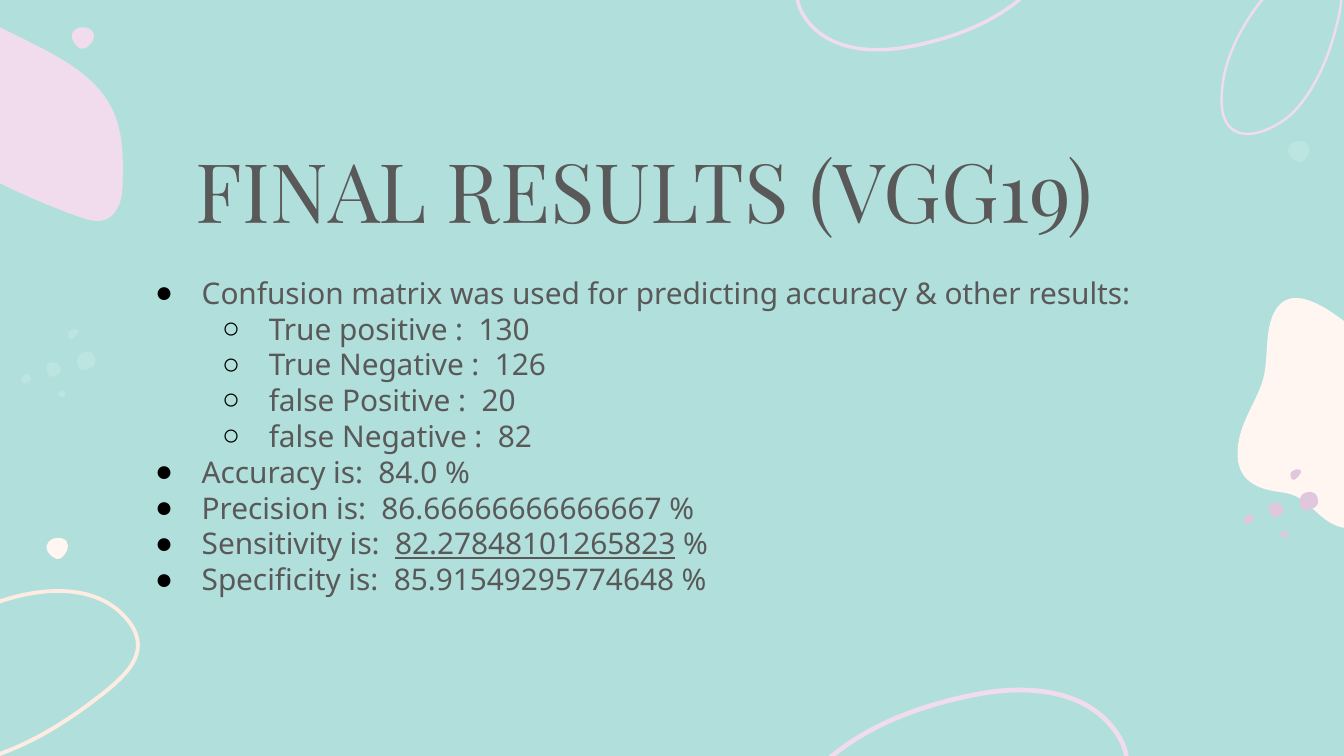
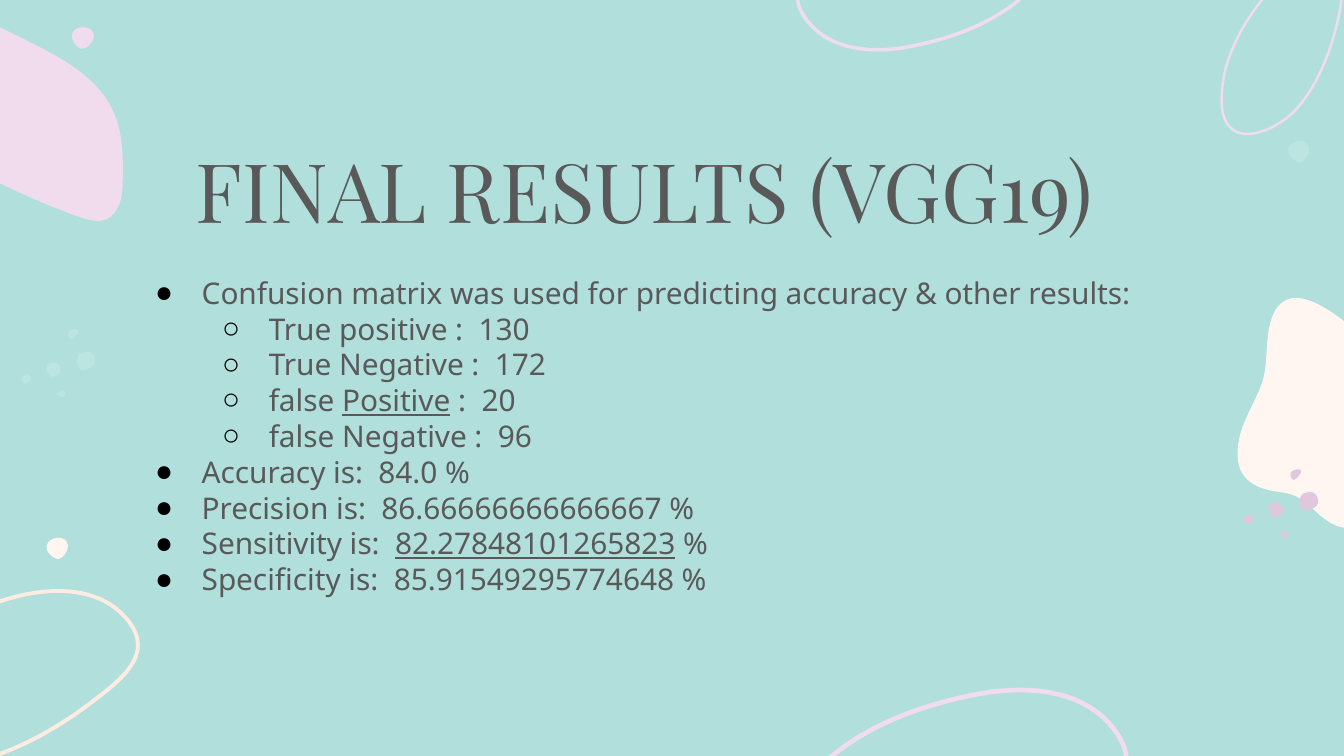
126: 126 -> 172
Positive at (396, 402) underline: none -> present
82: 82 -> 96
